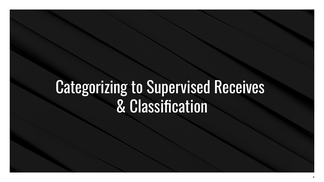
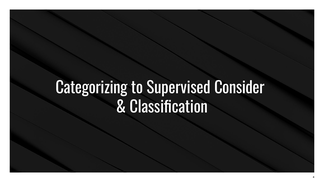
Receives: Receives -> Consider
